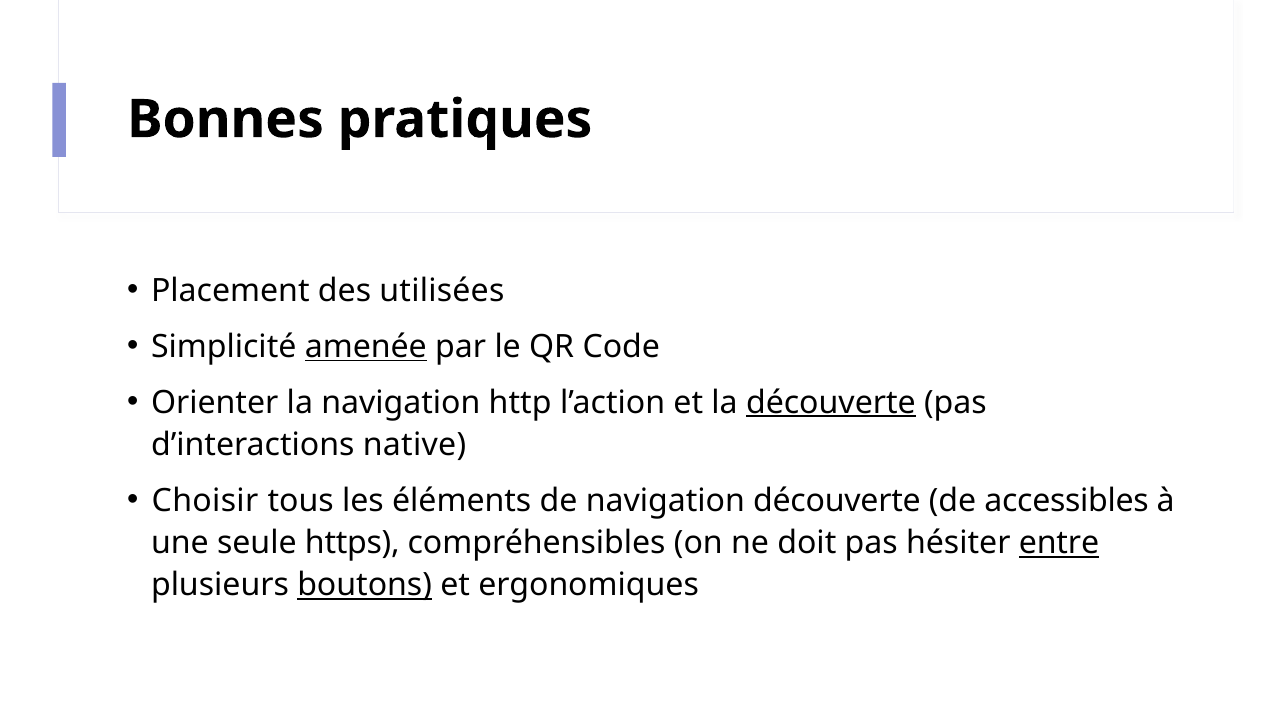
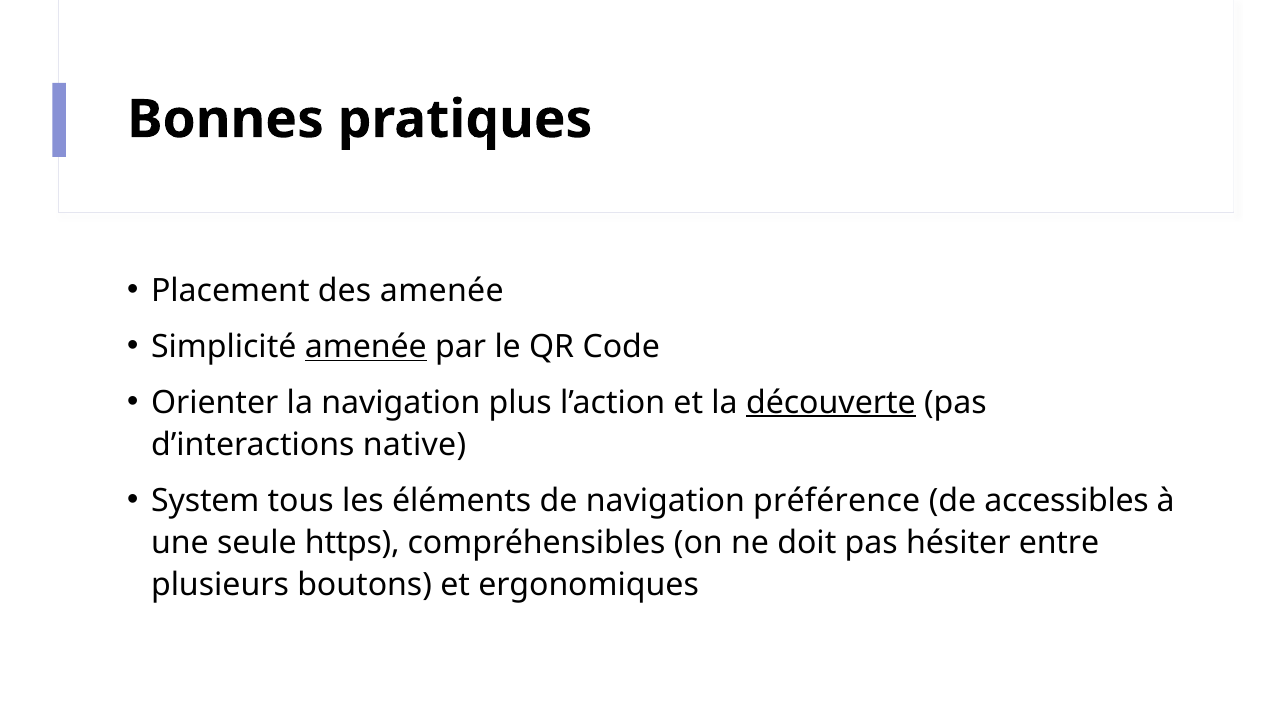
des utilisées: utilisées -> amenée
http: http -> plus
Choisir: Choisir -> System
navigation découverte: découverte -> préférence
entre underline: present -> none
boutons underline: present -> none
